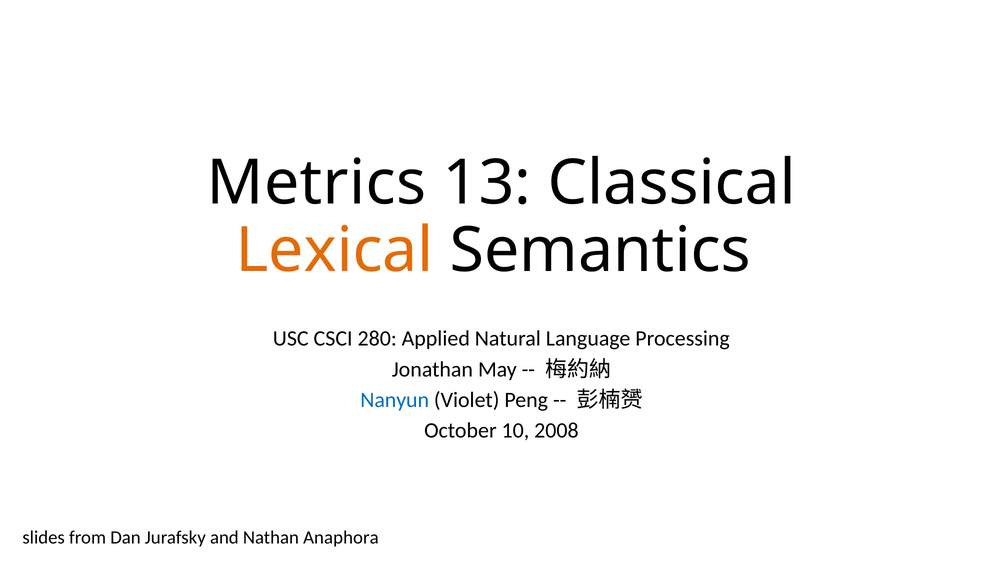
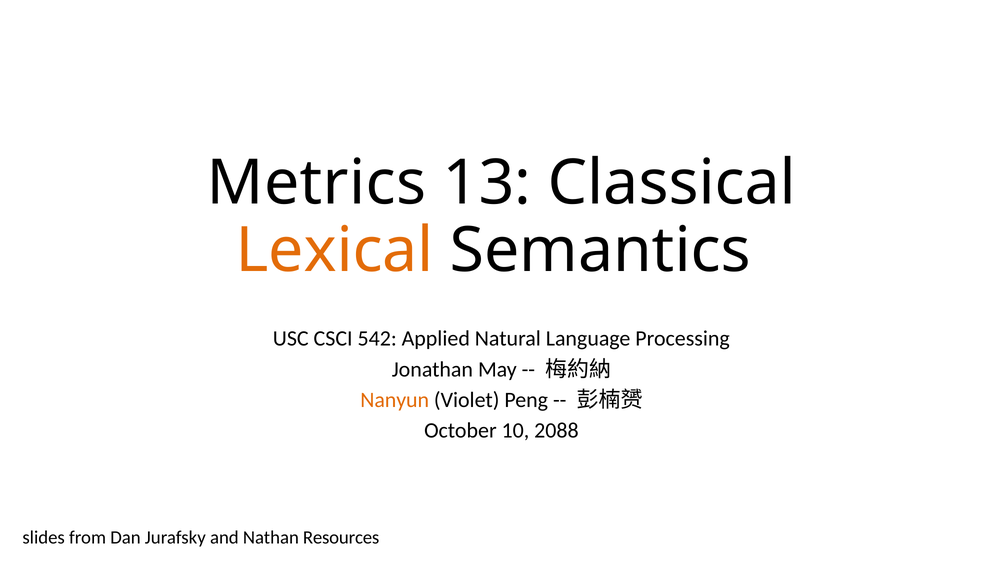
280: 280 -> 542
Nanyun colour: blue -> orange
2008: 2008 -> 2088
Anaphora: Anaphora -> Resources
